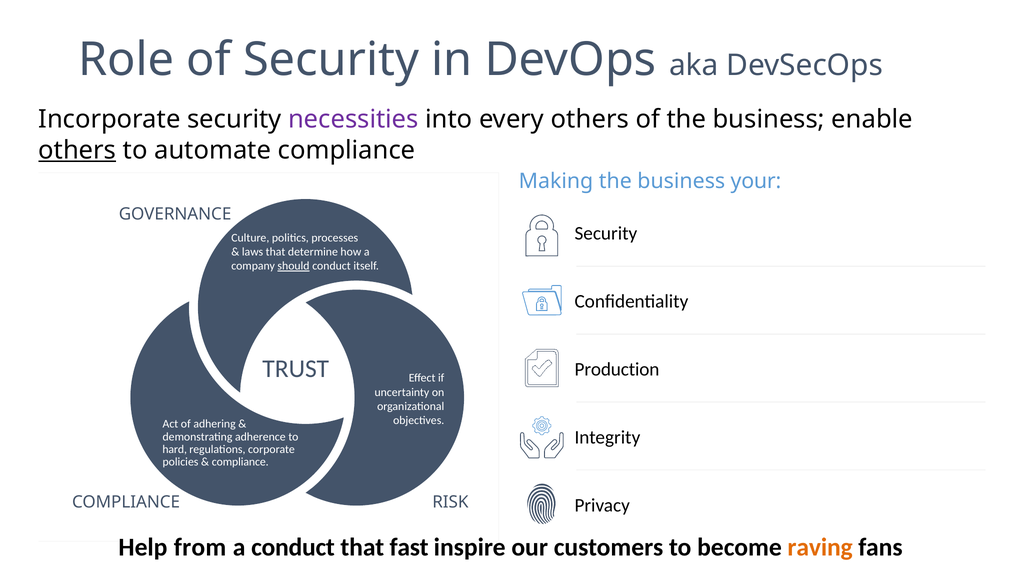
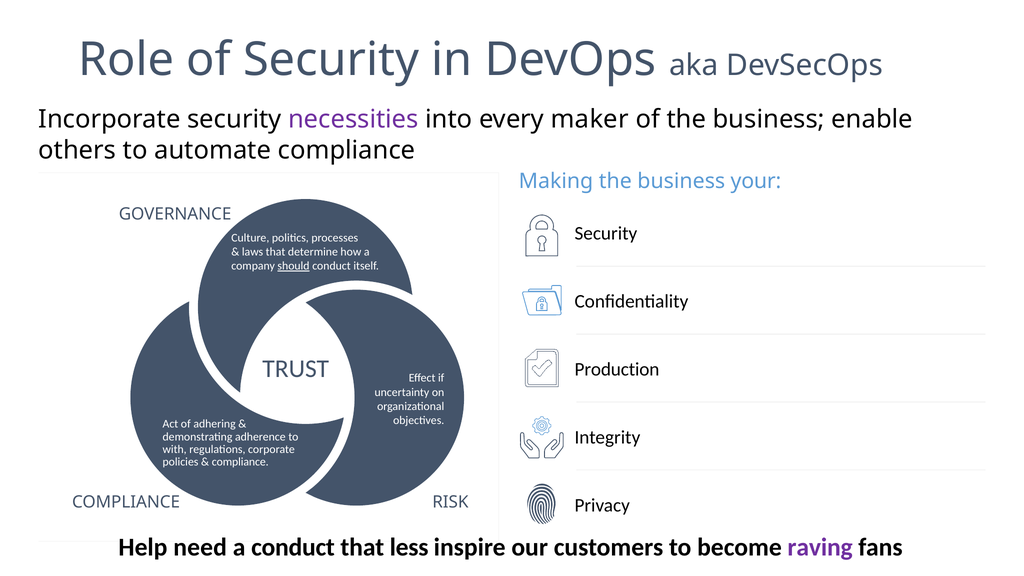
every others: others -> maker
others at (77, 150) underline: present -> none
hard: hard -> with
from: from -> need
fast: fast -> less
raving colour: orange -> purple
